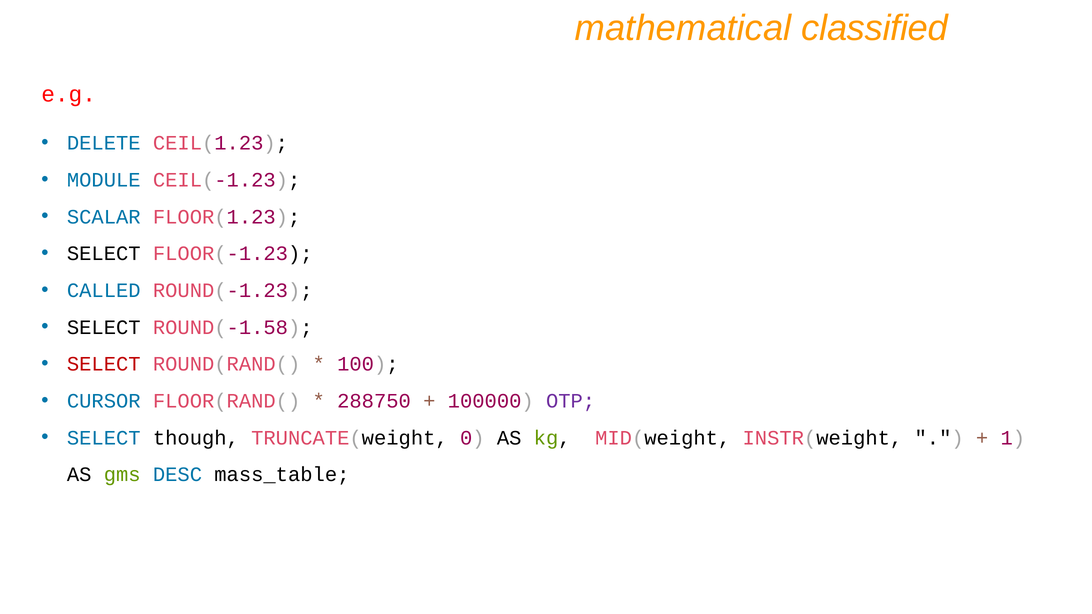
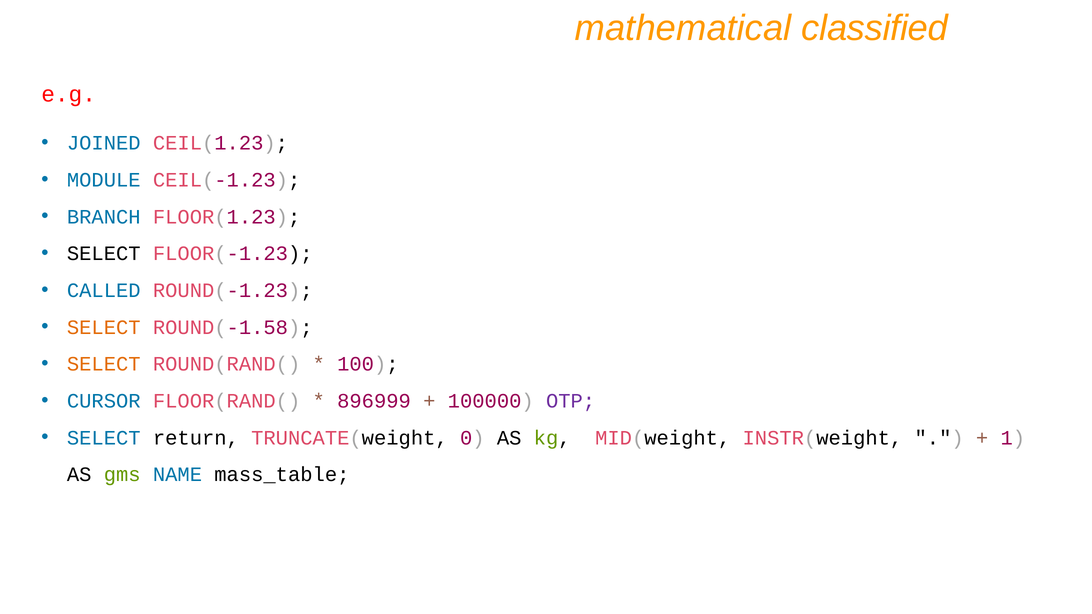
DELETE: DELETE -> JOINED
SCALAR: SCALAR -> BRANCH
SELECT at (104, 327) colour: black -> orange
SELECT at (104, 364) colour: red -> orange
288750: 288750 -> 896999
though: though -> return
DESC: DESC -> NAME
